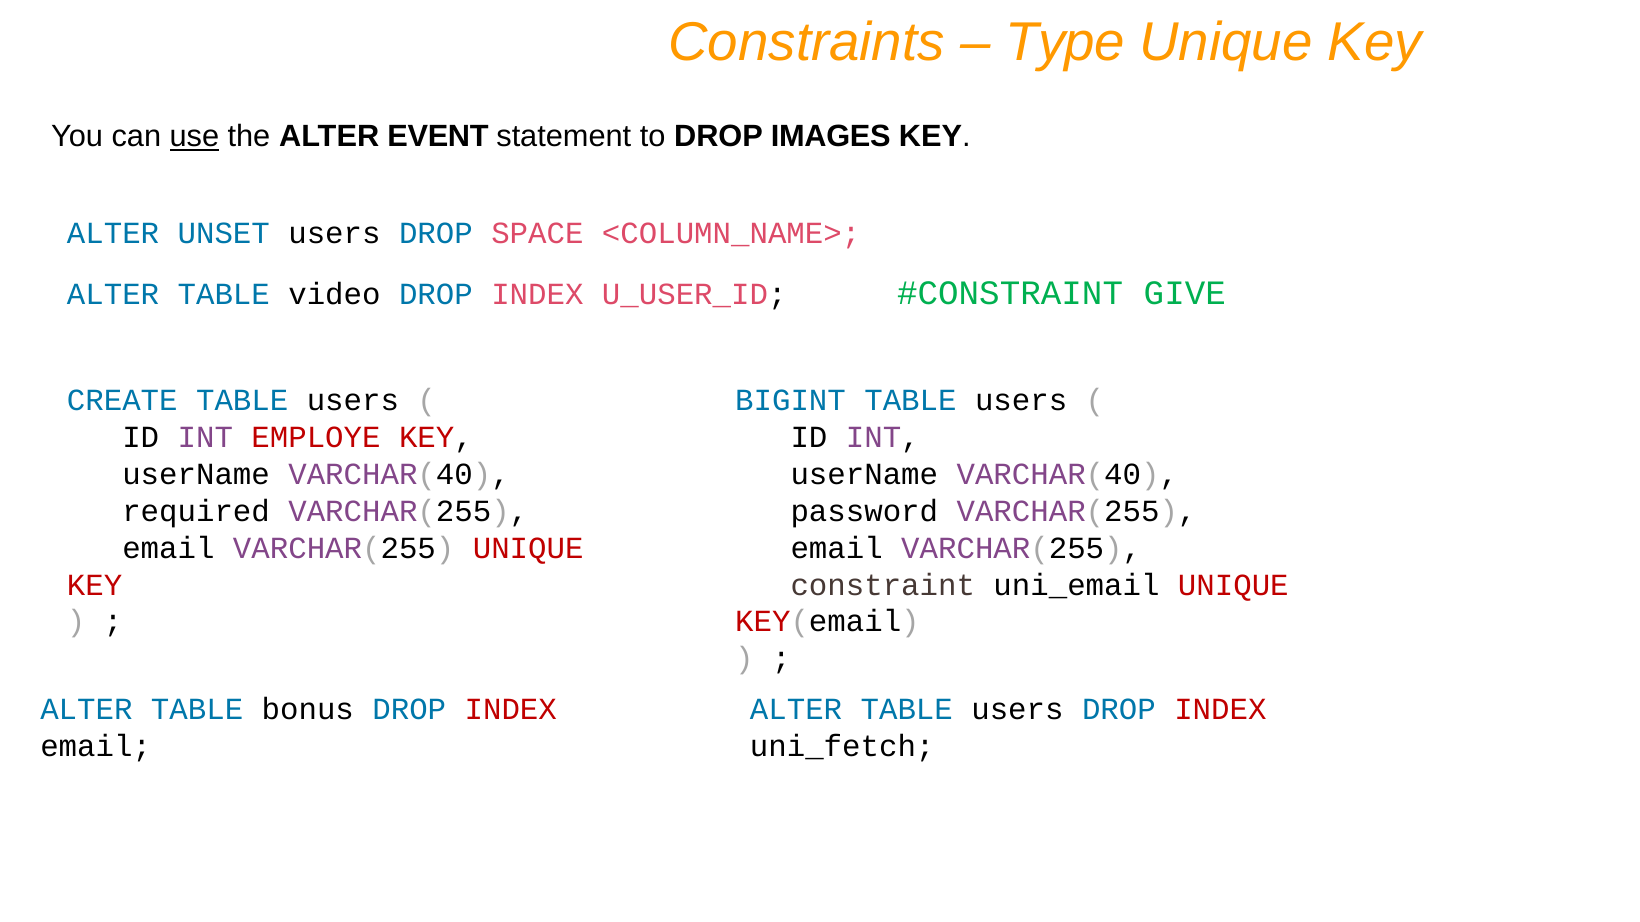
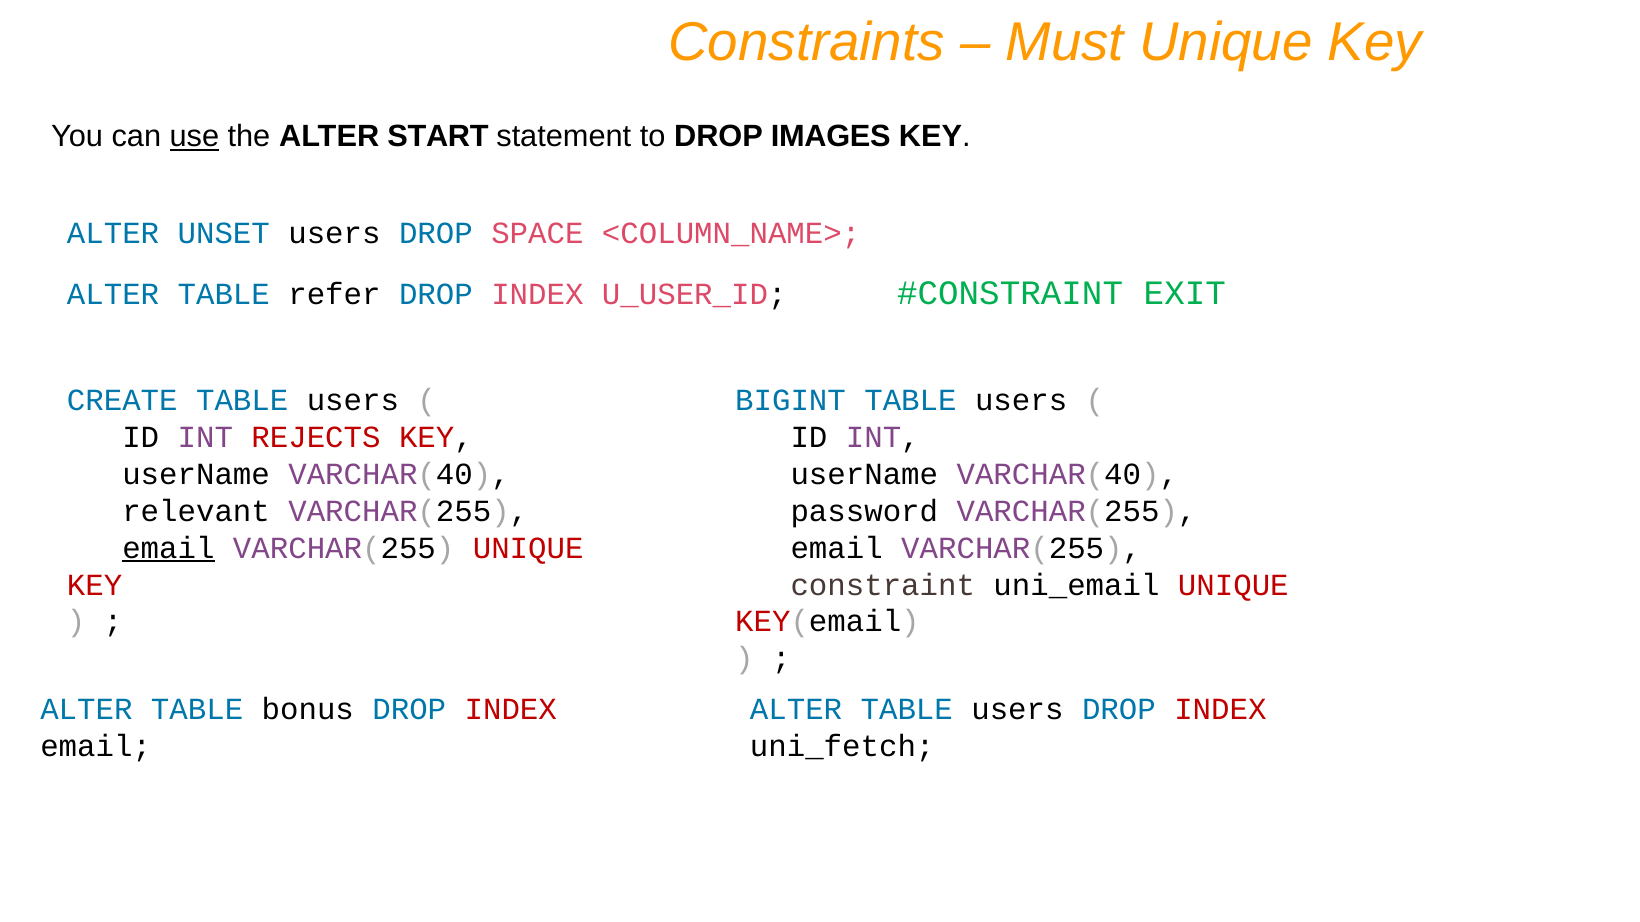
Type: Type -> Must
EVENT: EVENT -> START
video: video -> refer
GIVE: GIVE -> EXIT
EMPLOYE: EMPLOYE -> REJECTS
required: required -> relevant
email at (168, 548) underline: none -> present
